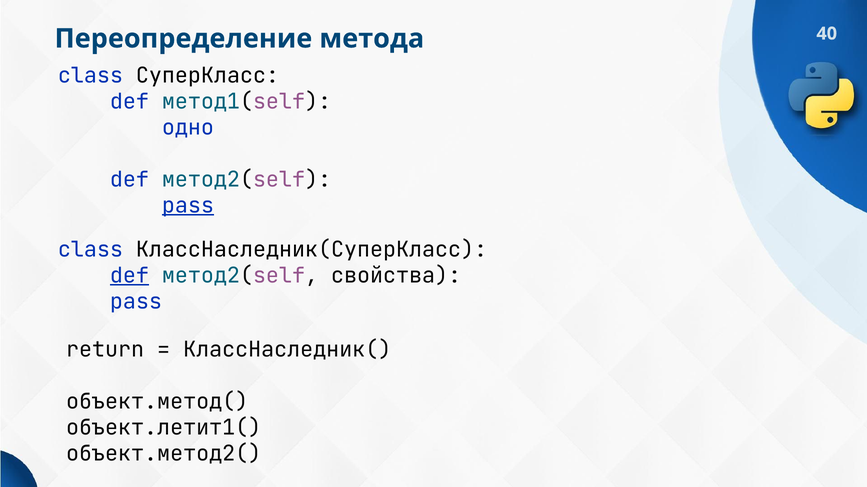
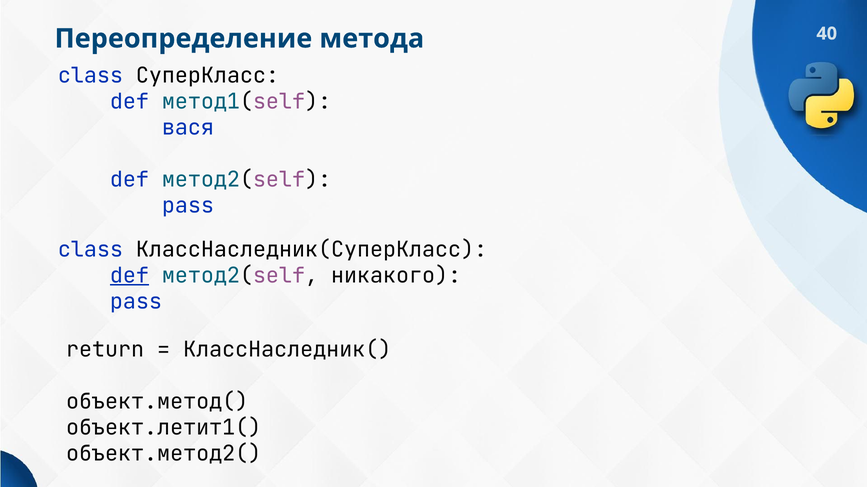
одно: одно -> вася
pass at (188, 206) underline: present -> none
свойства: свойства -> никакого
